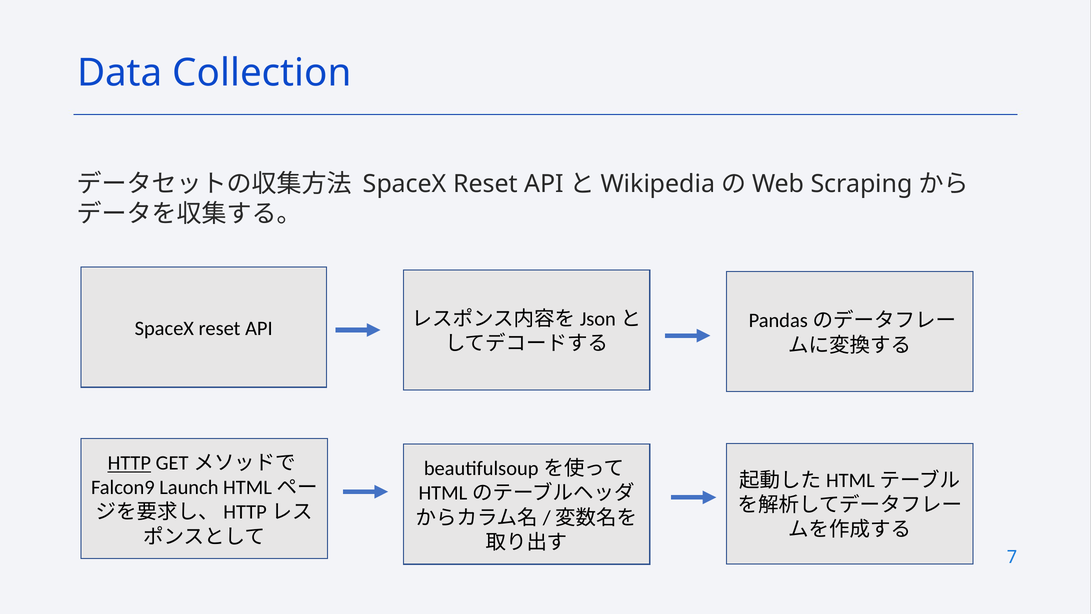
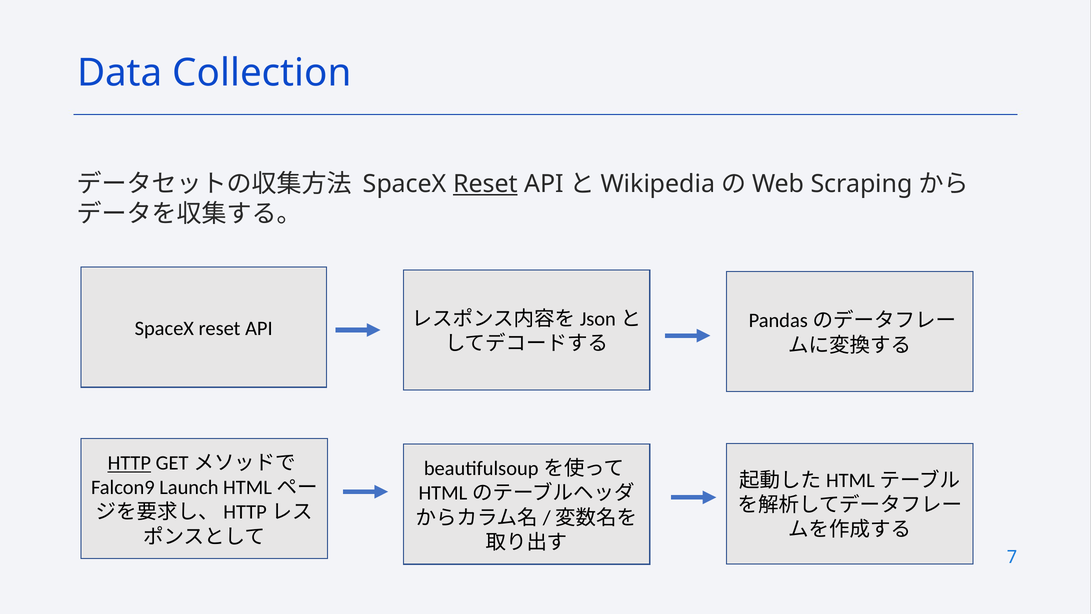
Reset at (485, 184) underline: none -> present
